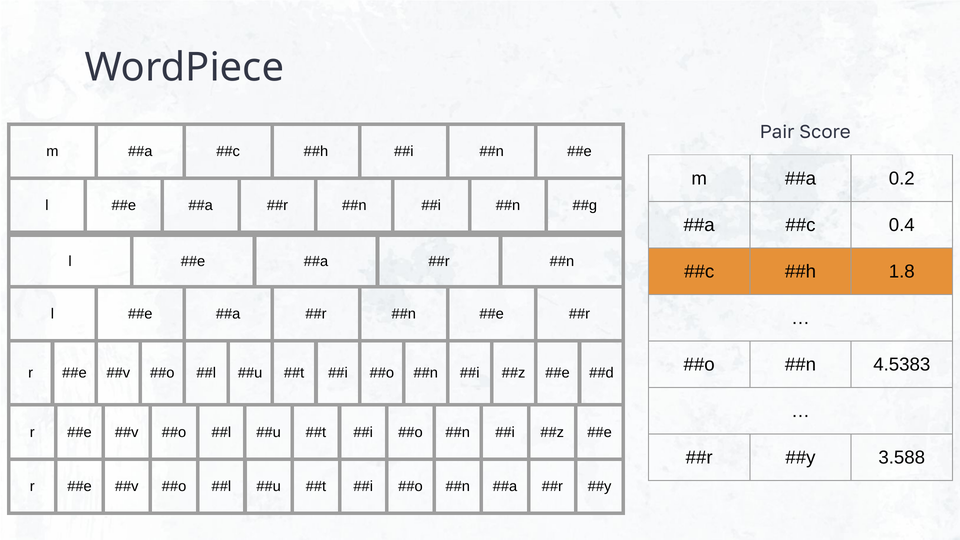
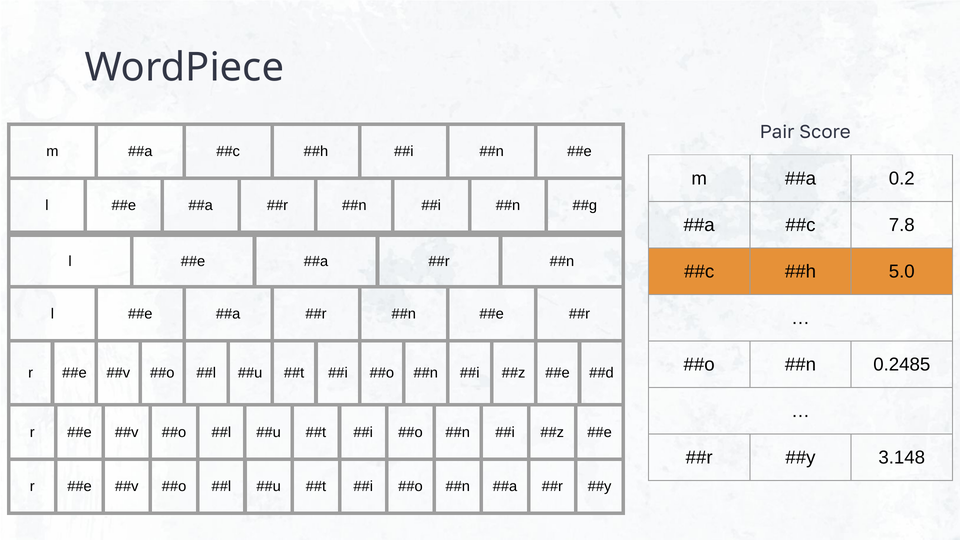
0.4: 0.4 -> 7.8
1.8: 1.8 -> 5.0
4.5383: 4.5383 -> 0.2485
3.588: 3.588 -> 3.148
